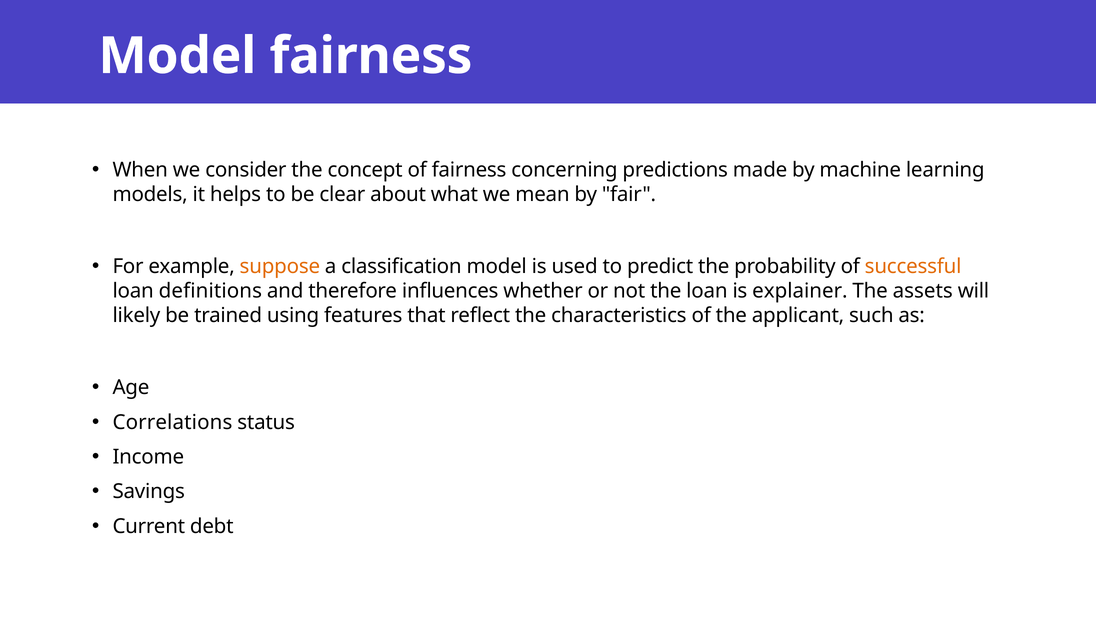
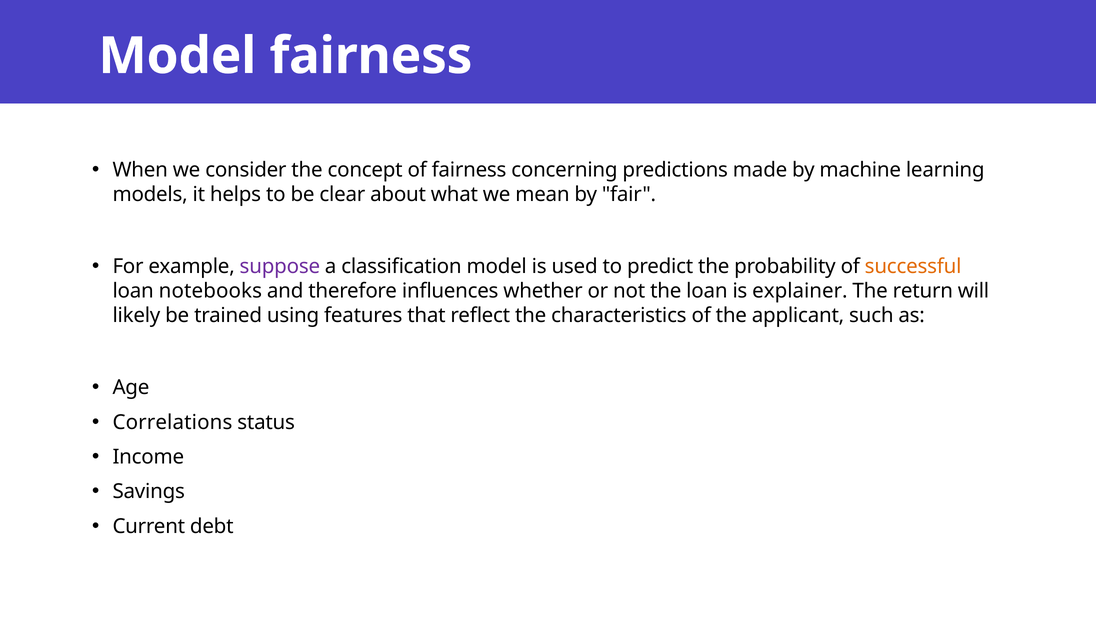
suppose colour: orange -> purple
definitions: definitions -> notebooks
assets: assets -> return
